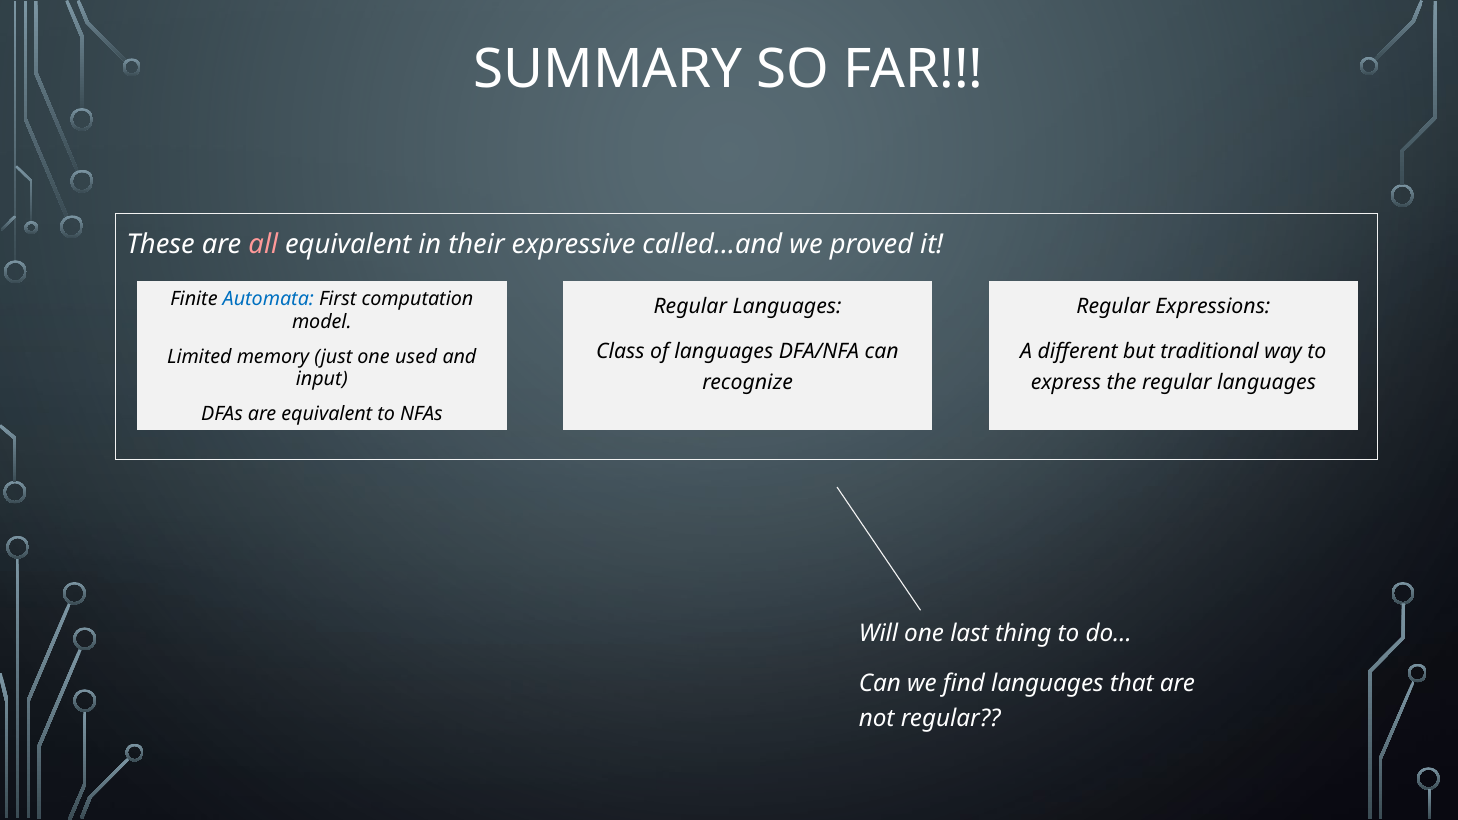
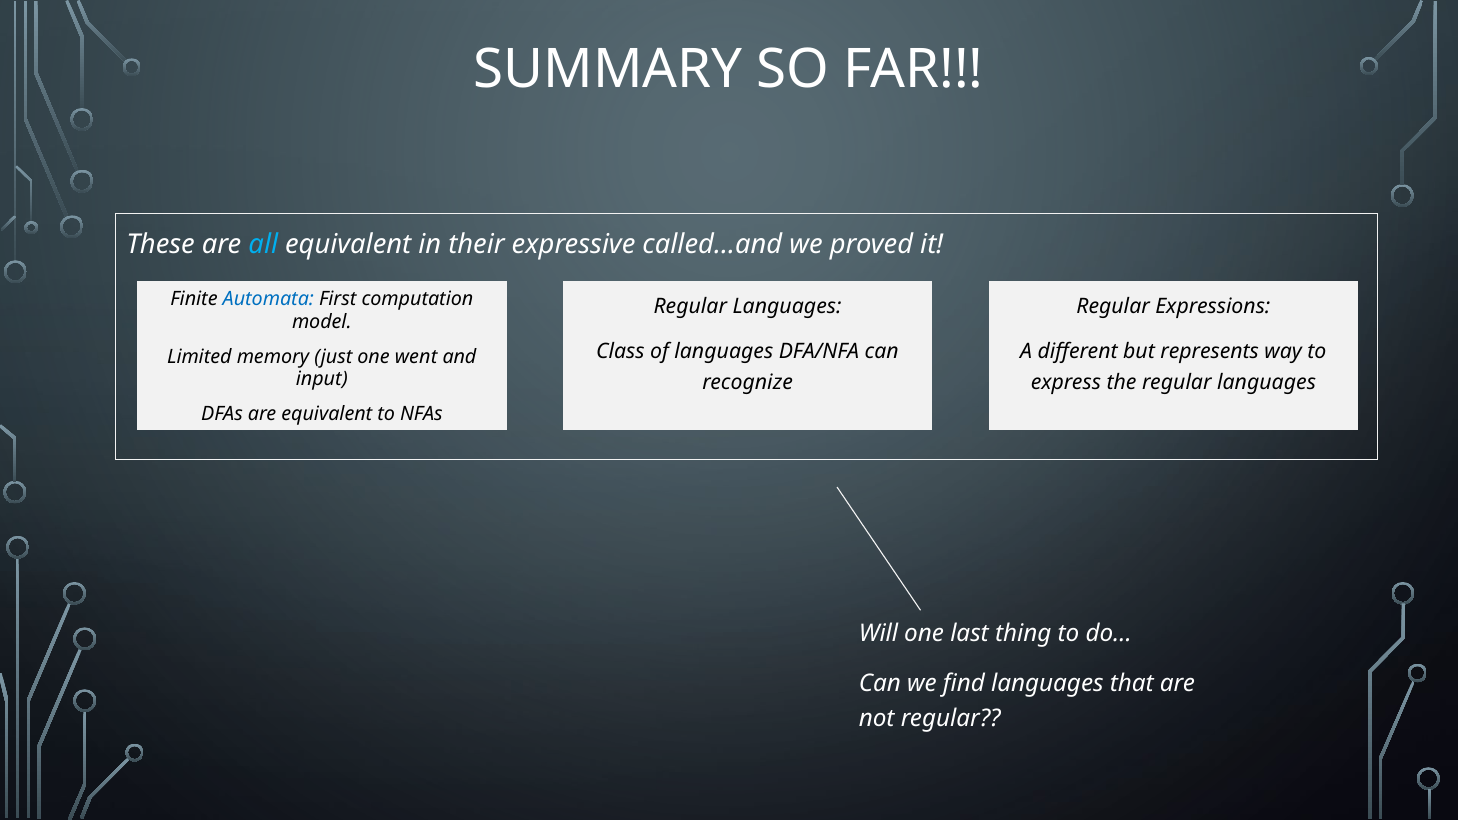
all colour: pink -> light blue
traditional: traditional -> represents
used: used -> went
